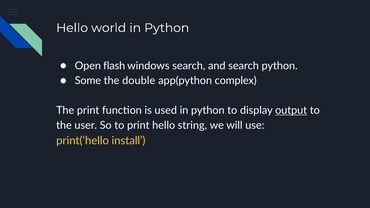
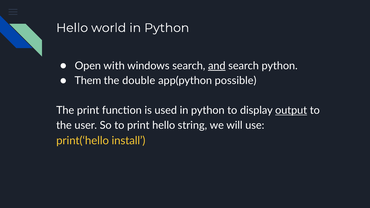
flash: flash -> with
and underline: none -> present
Some: Some -> Them
complex: complex -> possible
